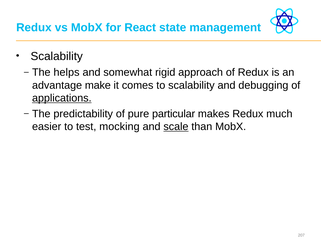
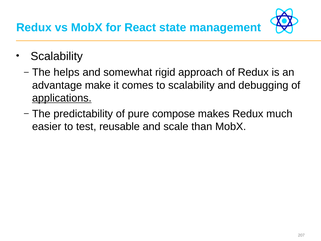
particular: particular -> compose
mocking: mocking -> reusable
scale underline: present -> none
